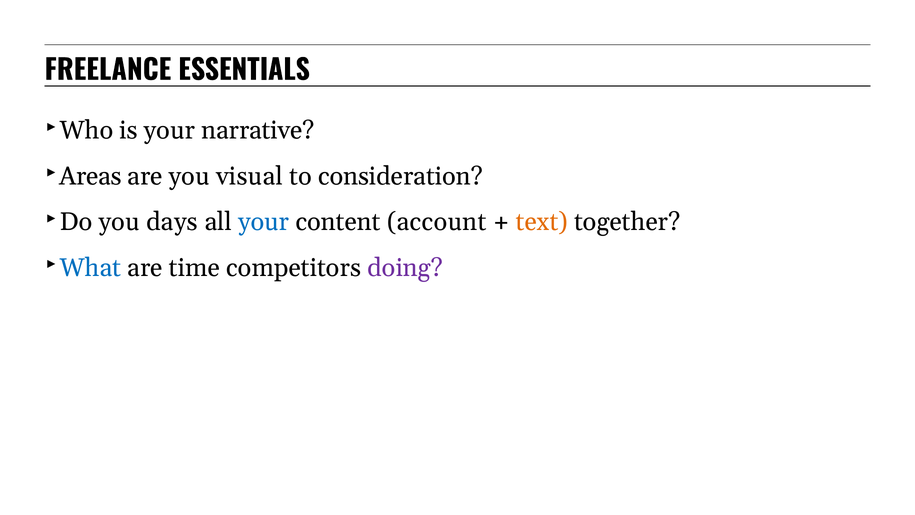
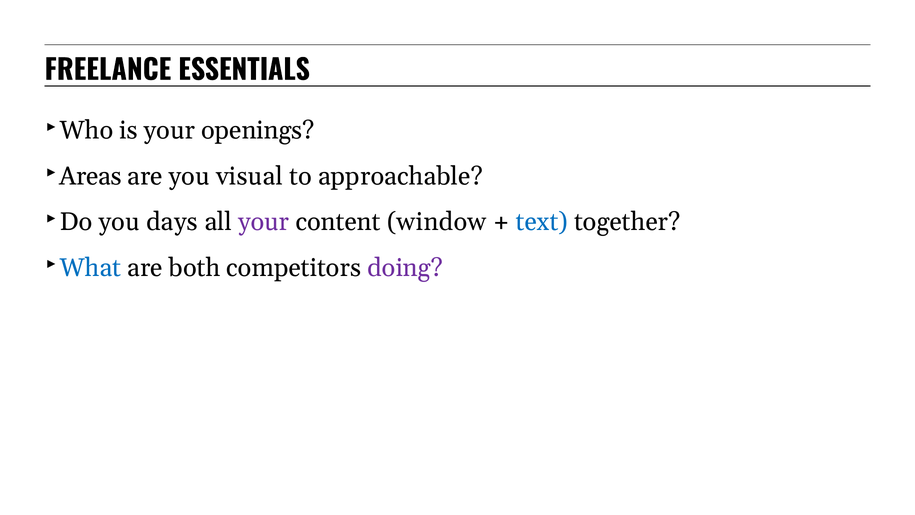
narrative: narrative -> openings
consideration: consideration -> approachable
your at (264, 222) colour: blue -> purple
account: account -> window
text colour: orange -> blue
time: time -> both
